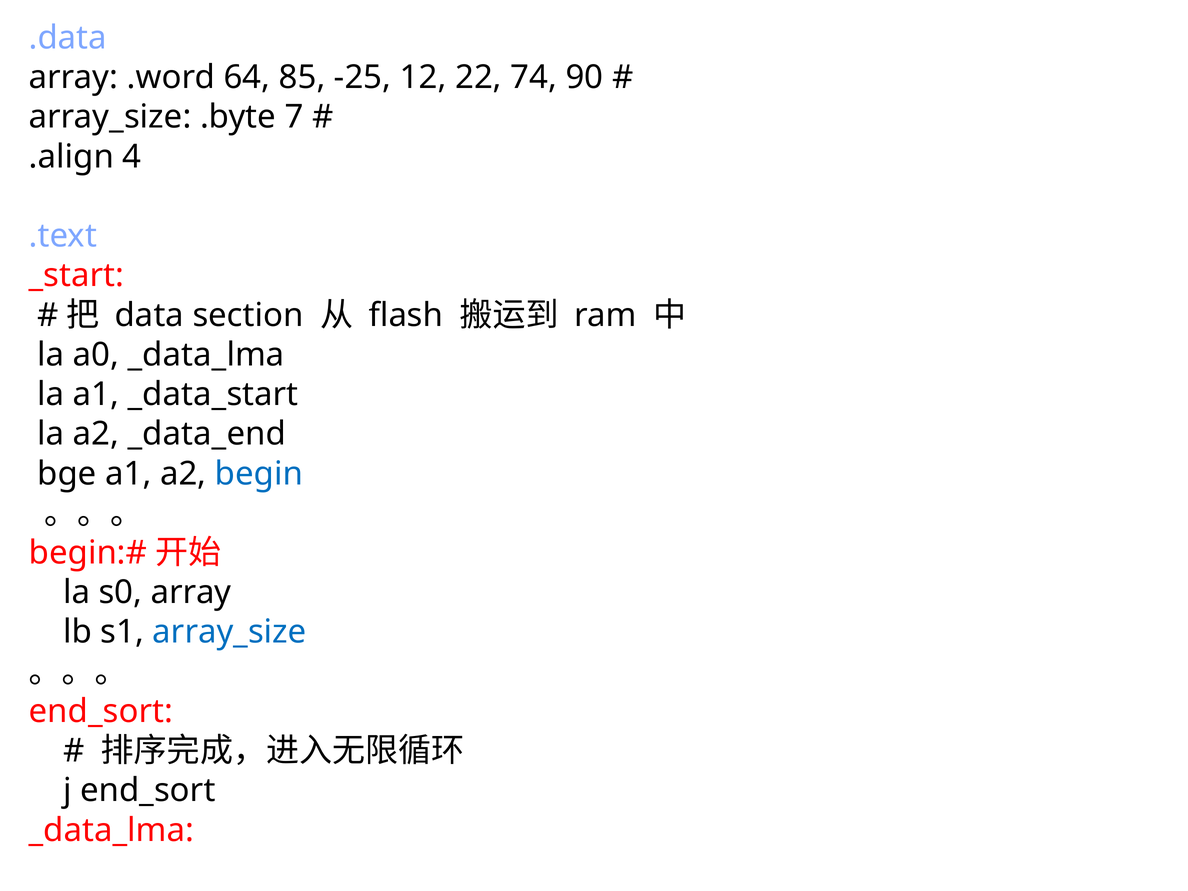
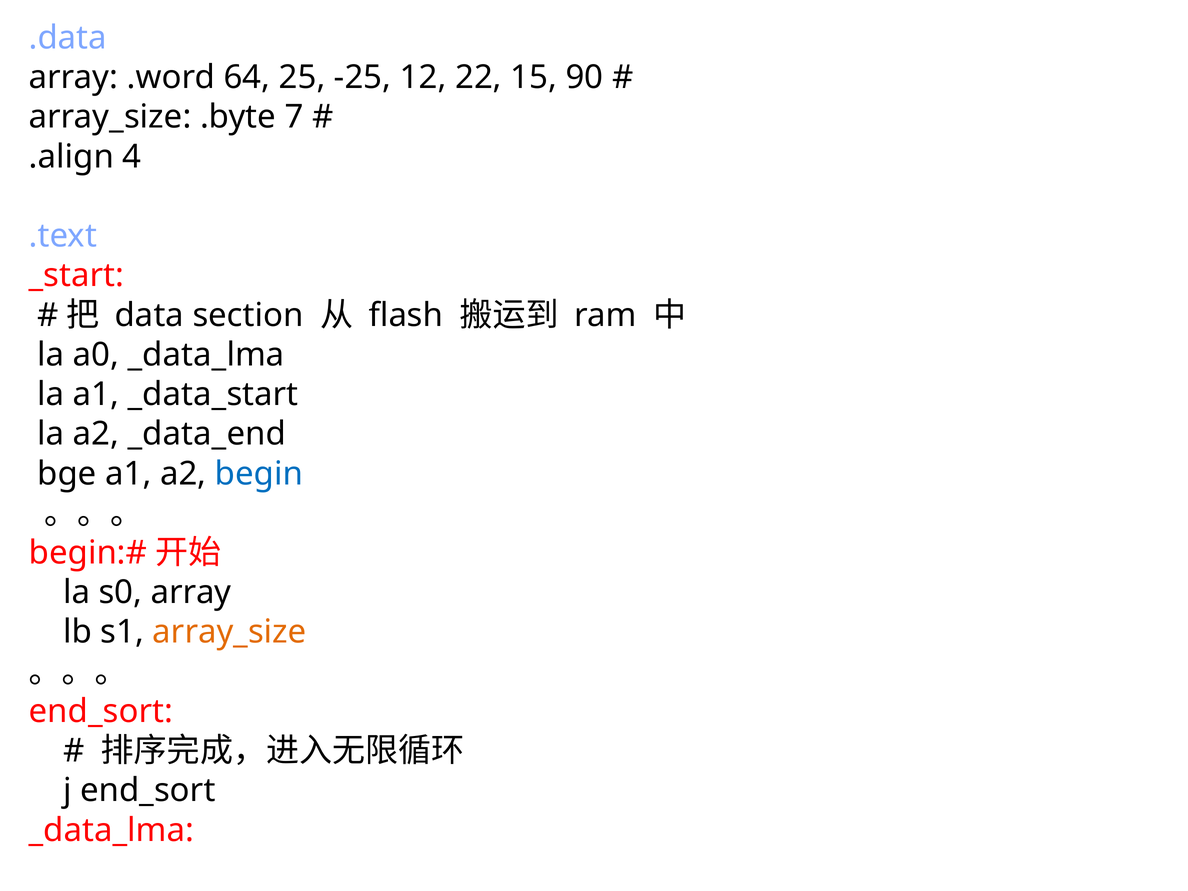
85: 85 -> 25
74: 74 -> 15
array_size at (229, 632) colour: blue -> orange
